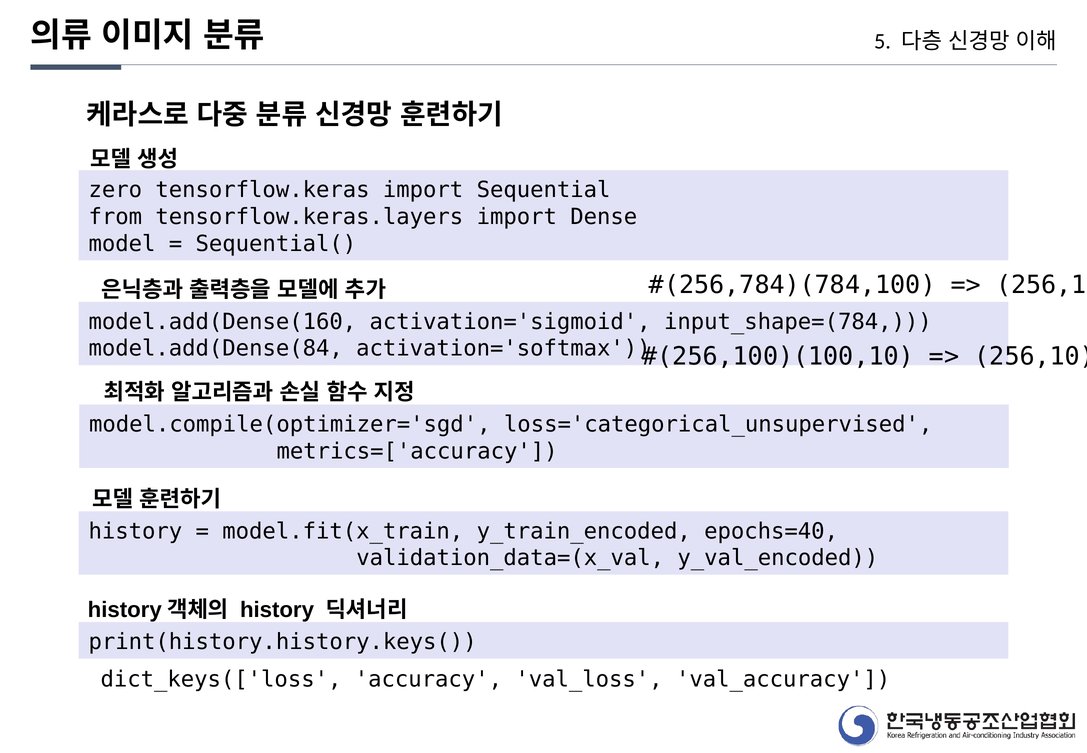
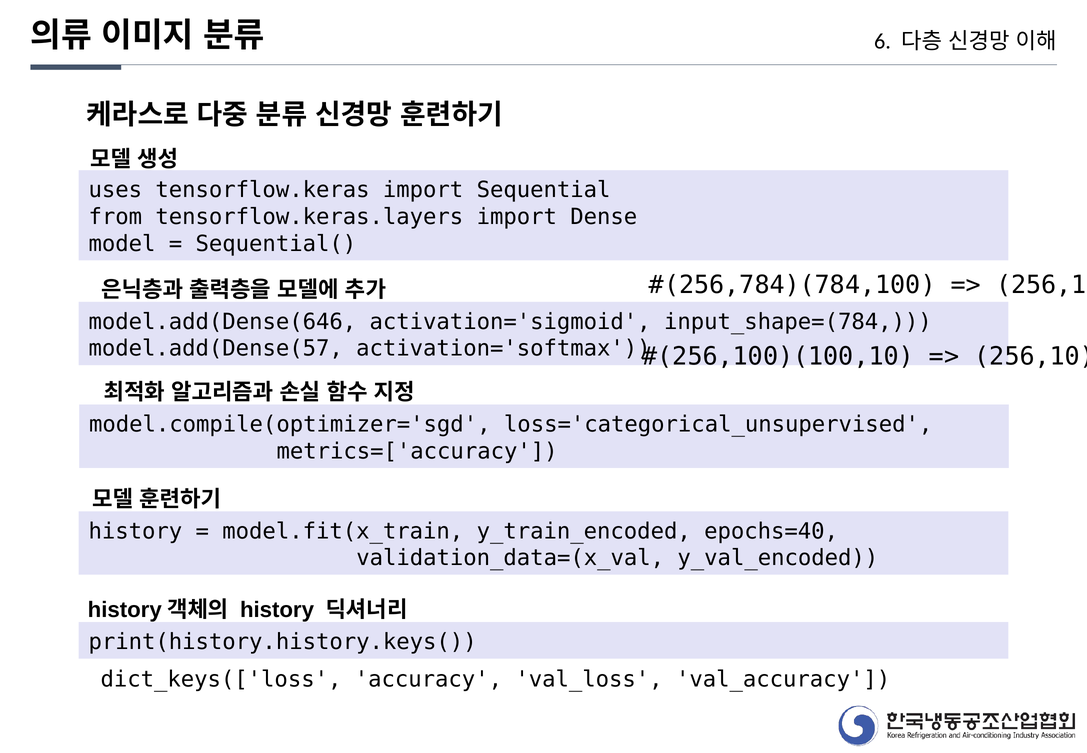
5: 5 -> 6
zero: zero -> uses
model.add(Dense(160: model.add(Dense(160 -> model.add(Dense(646
model.add(Dense(84: model.add(Dense(84 -> model.add(Dense(57
